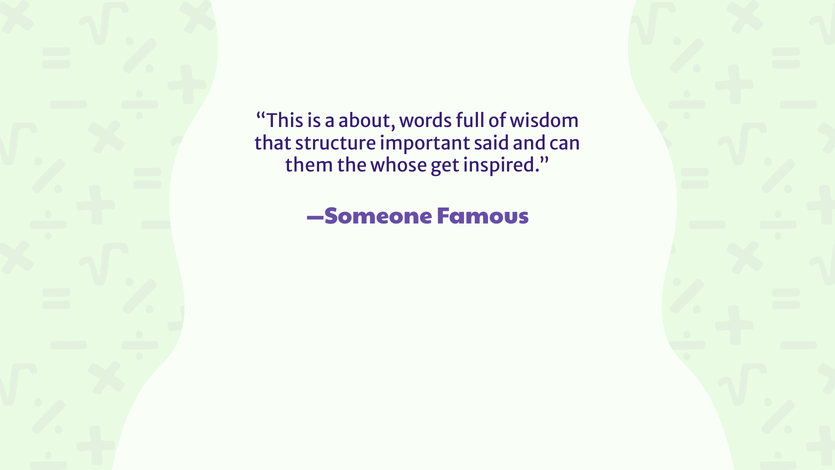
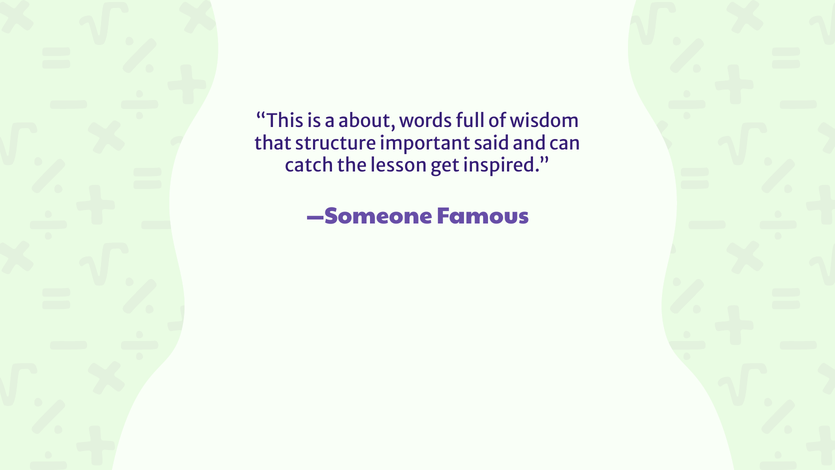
them: them -> catch
whose: whose -> lesson
